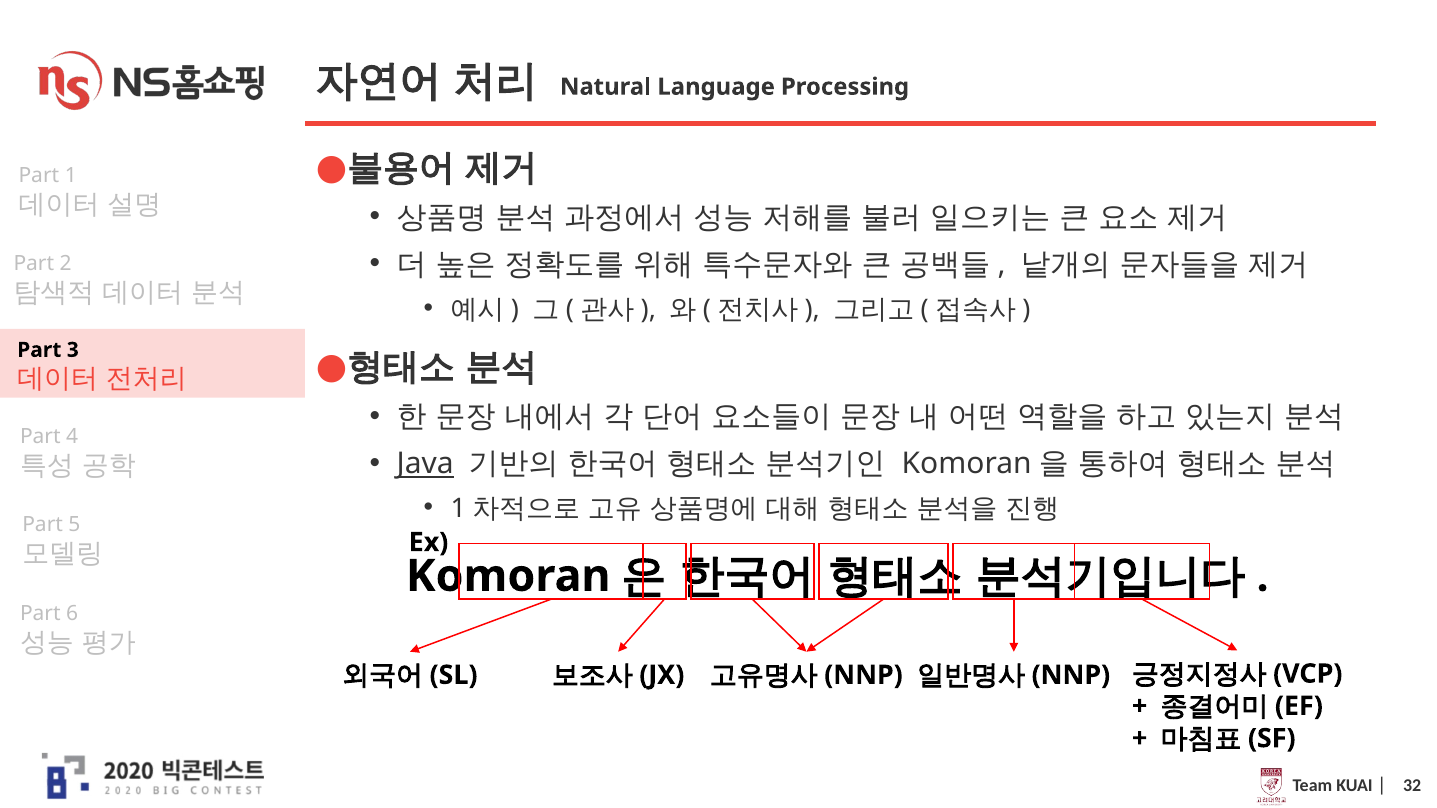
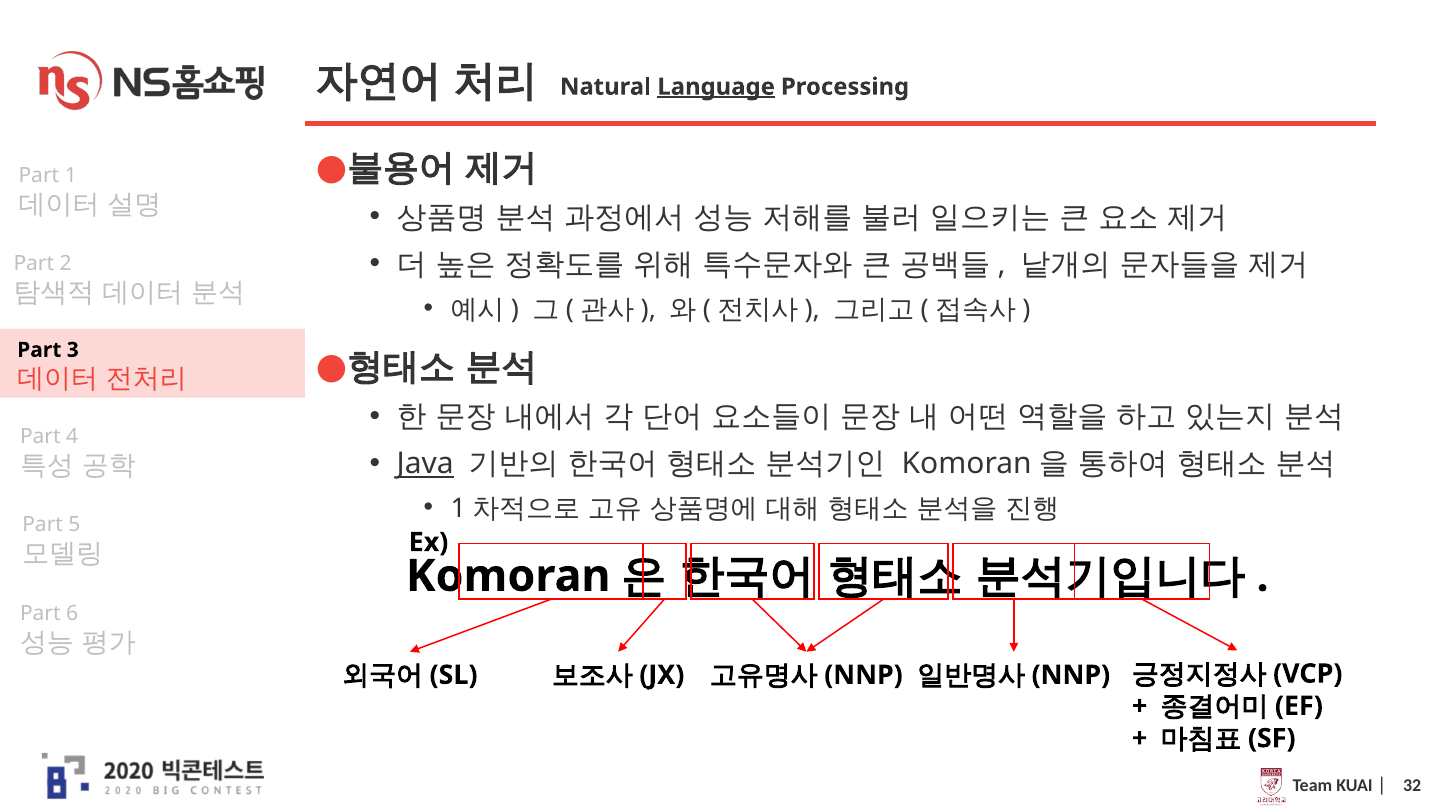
Language underline: none -> present
